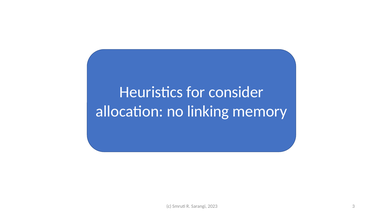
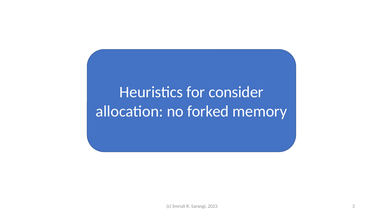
linking: linking -> forked
